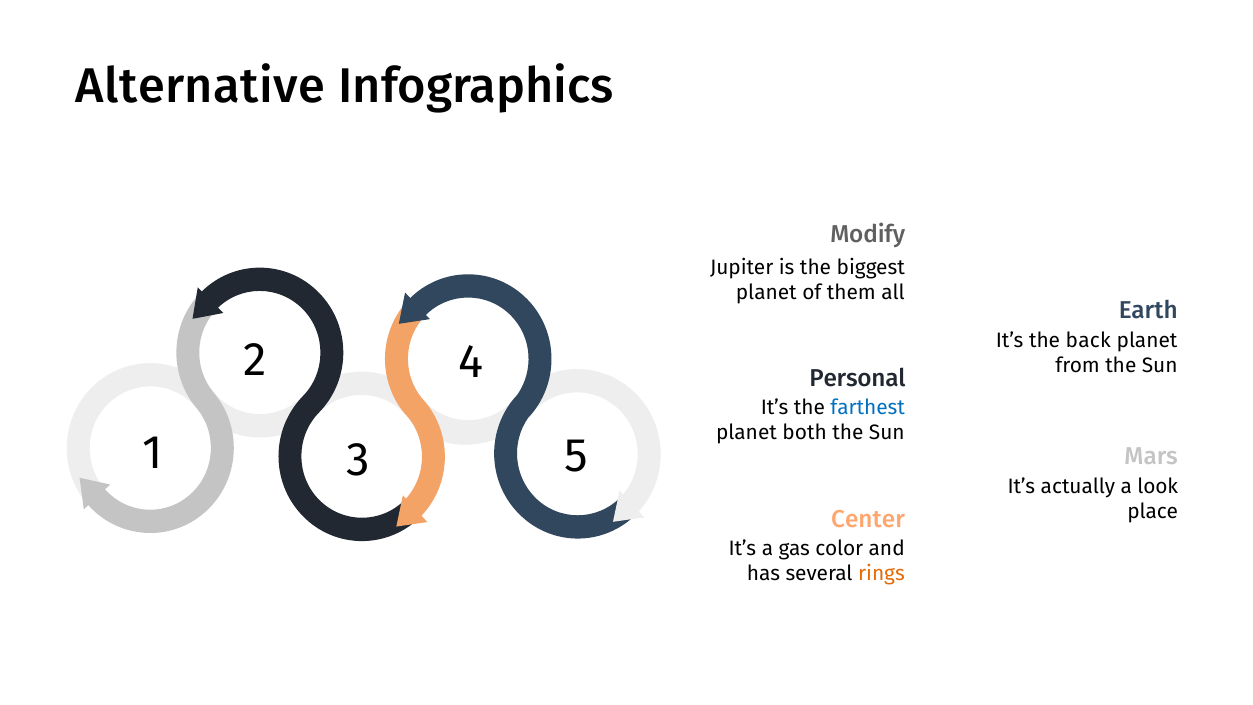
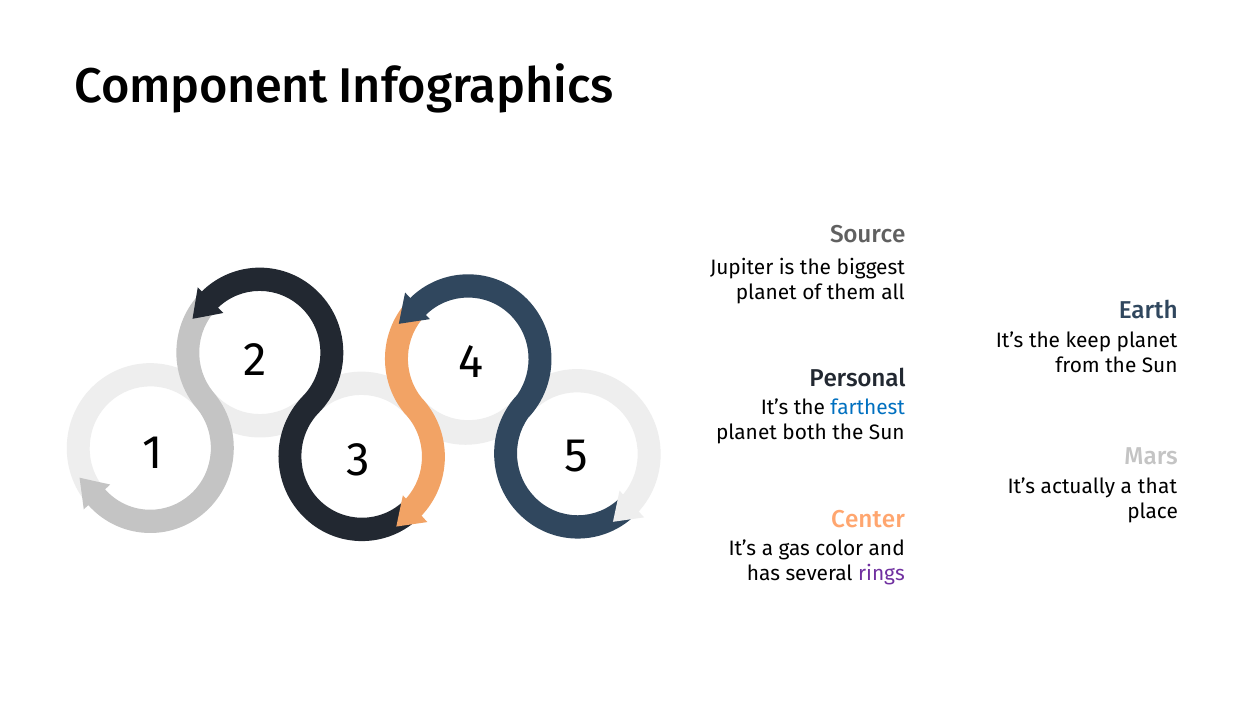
Alternative: Alternative -> Component
Modify: Modify -> Source
back: back -> keep
look: look -> that
rings colour: orange -> purple
